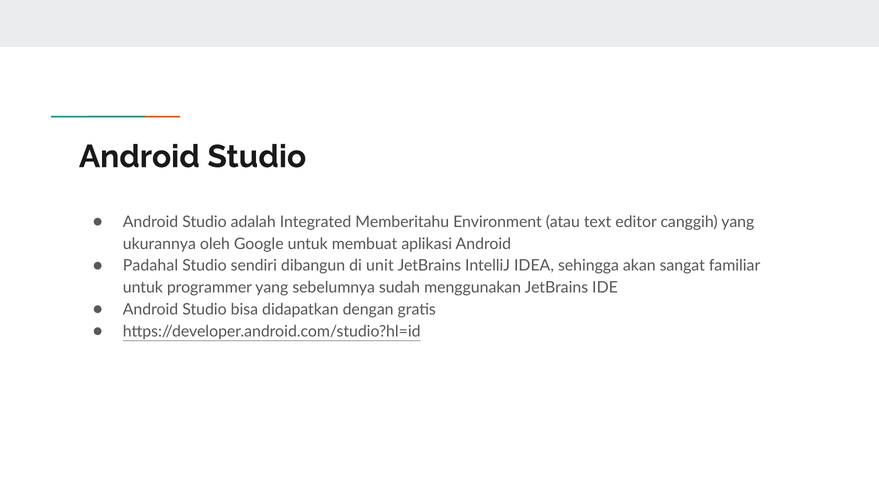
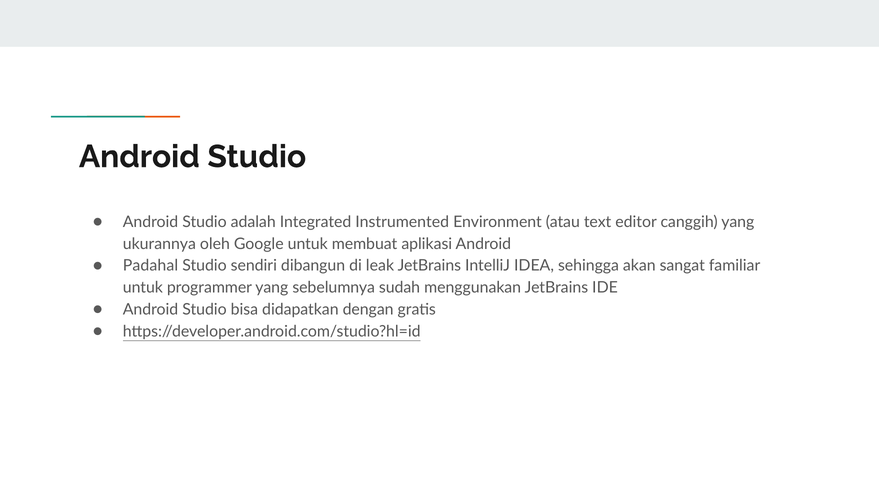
Memberitahu: Memberitahu -> Instrumented
unit: unit -> leak
